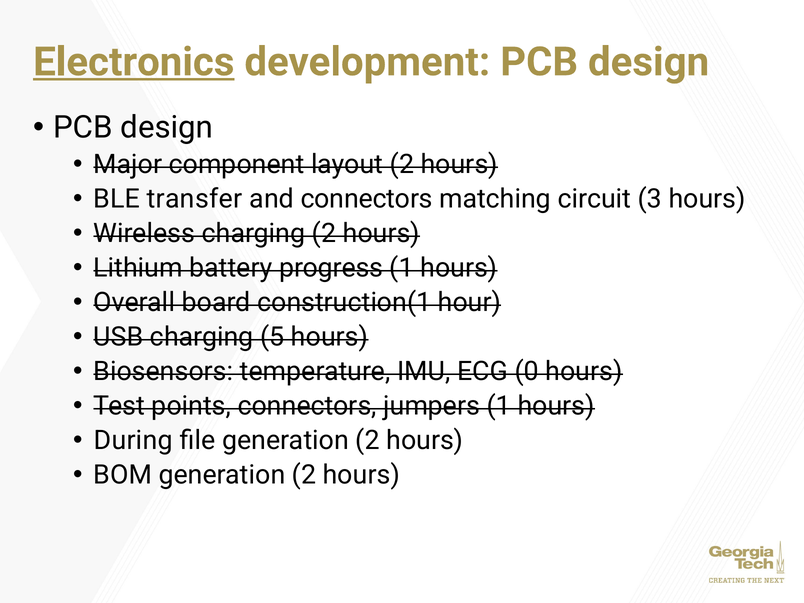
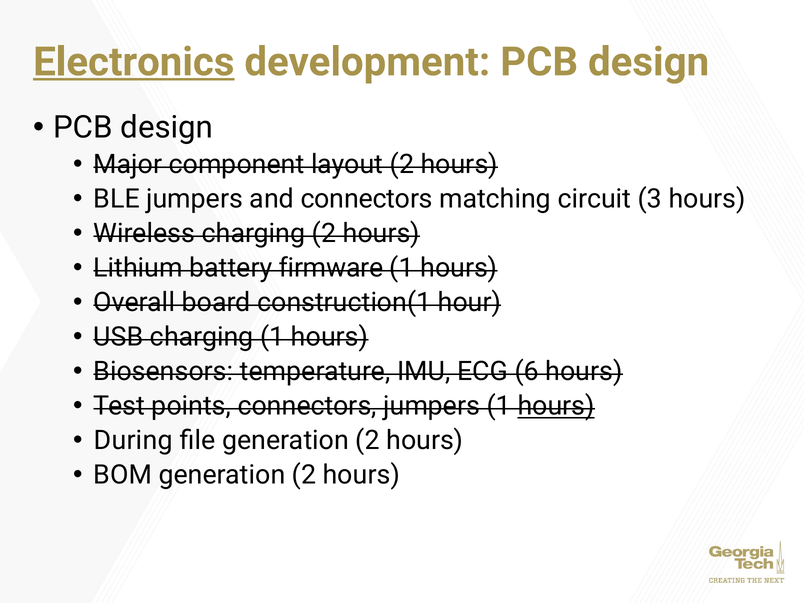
BLE transfer: transfer -> jumpers
progress: progress -> firmware
charging 5: 5 -> 1
0: 0 -> 6
hours at (556, 406) underline: none -> present
